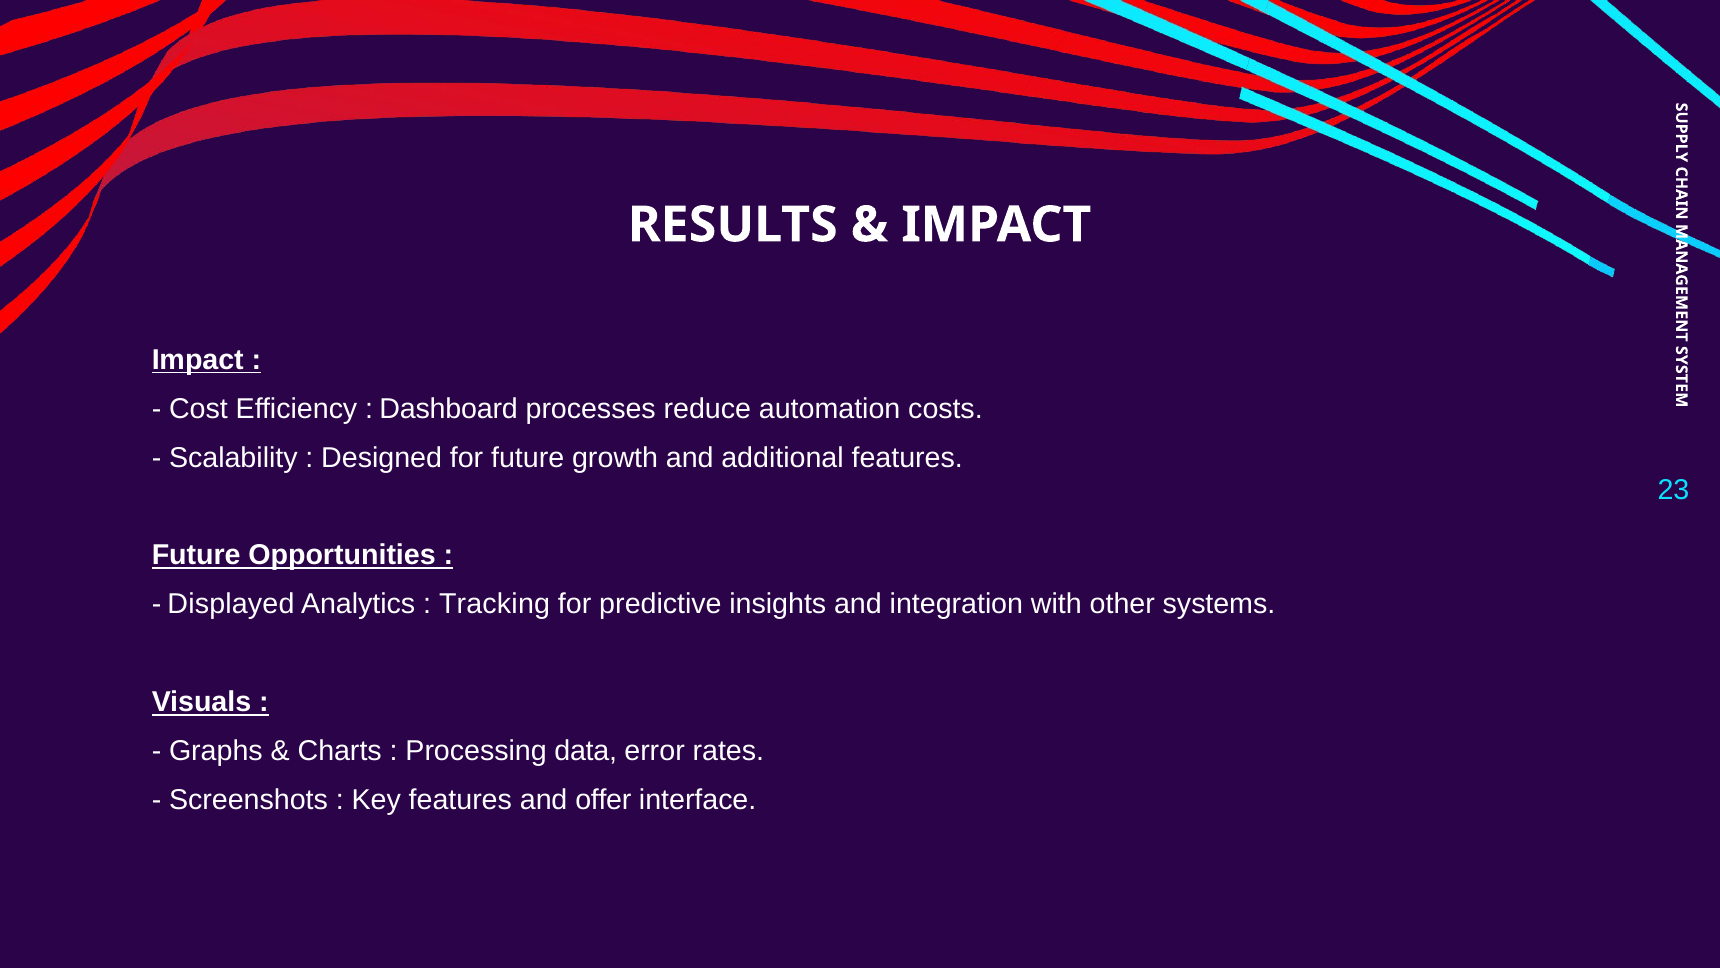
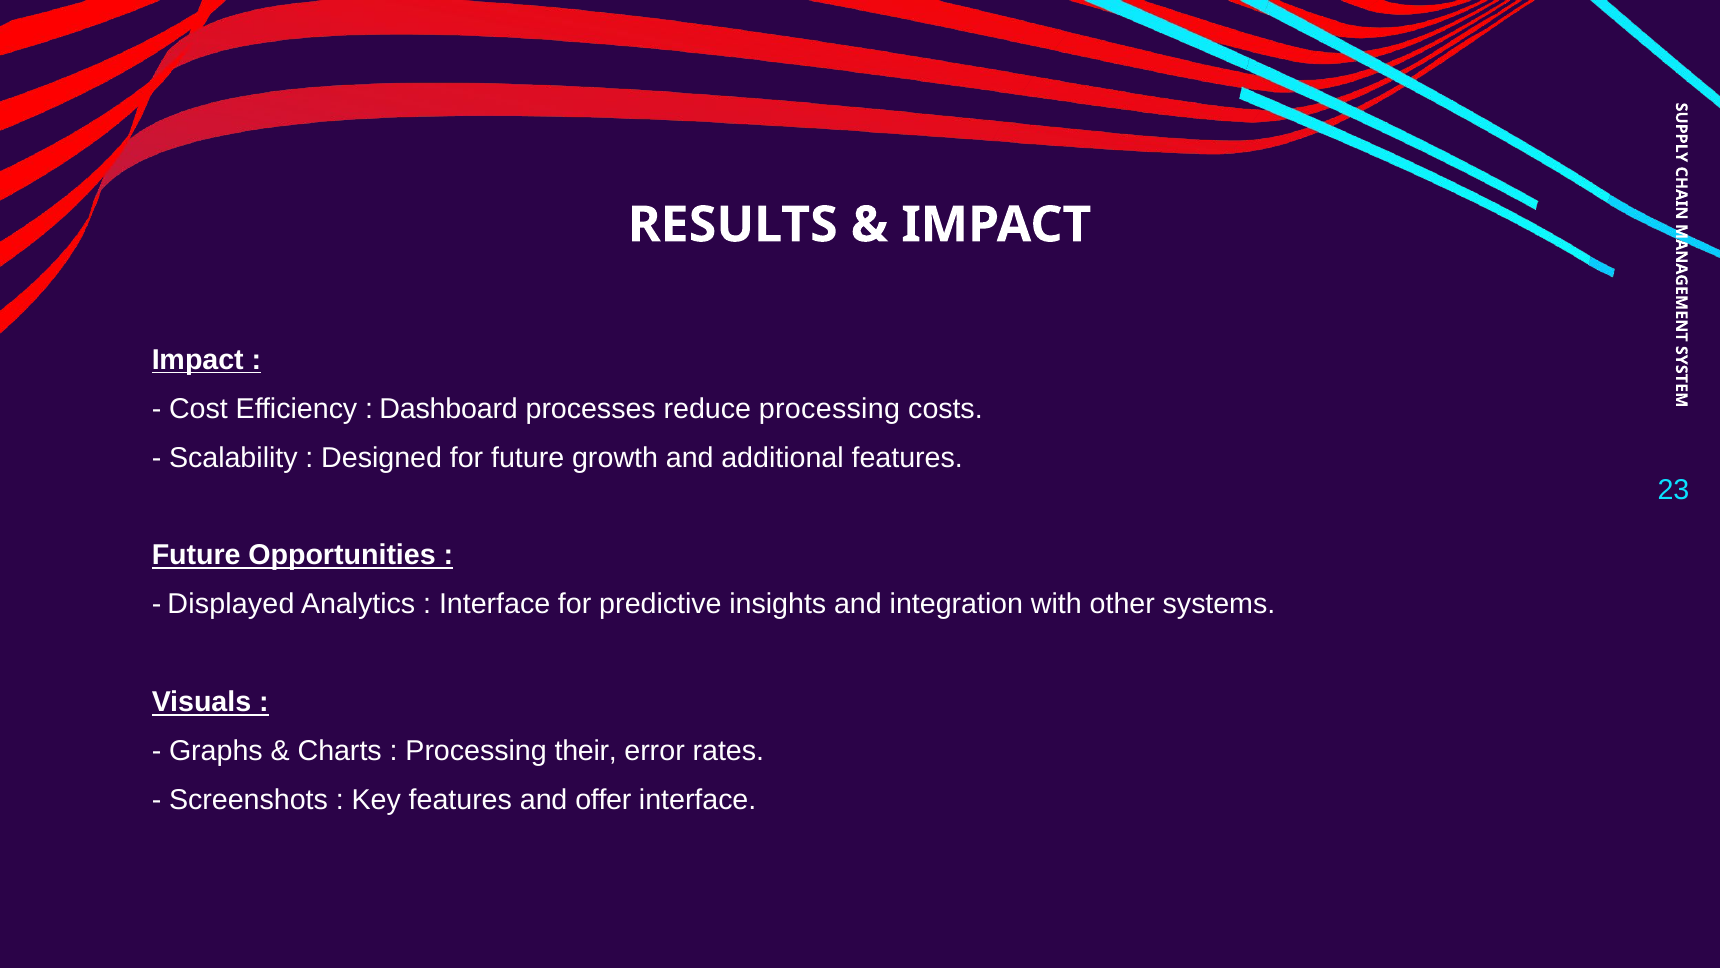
reduce automation: automation -> processing
Tracking at (495, 604): Tracking -> Interface
data: data -> their
